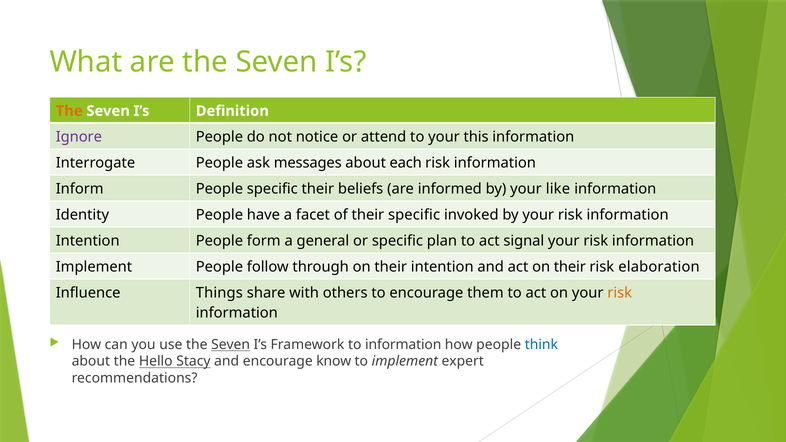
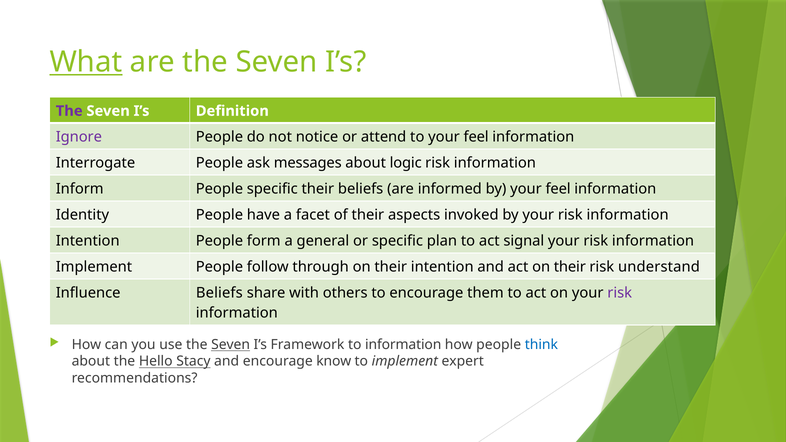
What underline: none -> present
The at (69, 111) colour: orange -> purple
to your this: this -> feel
each: each -> logic
by your like: like -> feel
their specific: specific -> aspects
elaboration: elaboration -> understand
Influence Things: Things -> Beliefs
risk at (620, 293) colour: orange -> purple
